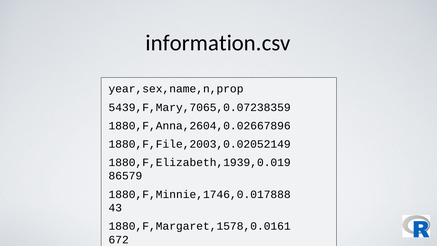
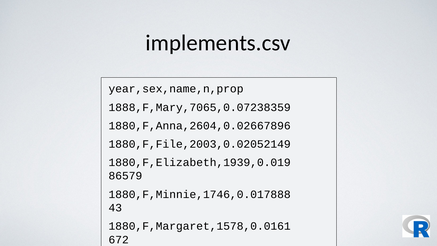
information.csv: information.csv -> implements.csv
5439,F,Mary,7065,0.07238359: 5439,F,Mary,7065,0.07238359 -> 1888,F,Mary,7065,0.07238359
